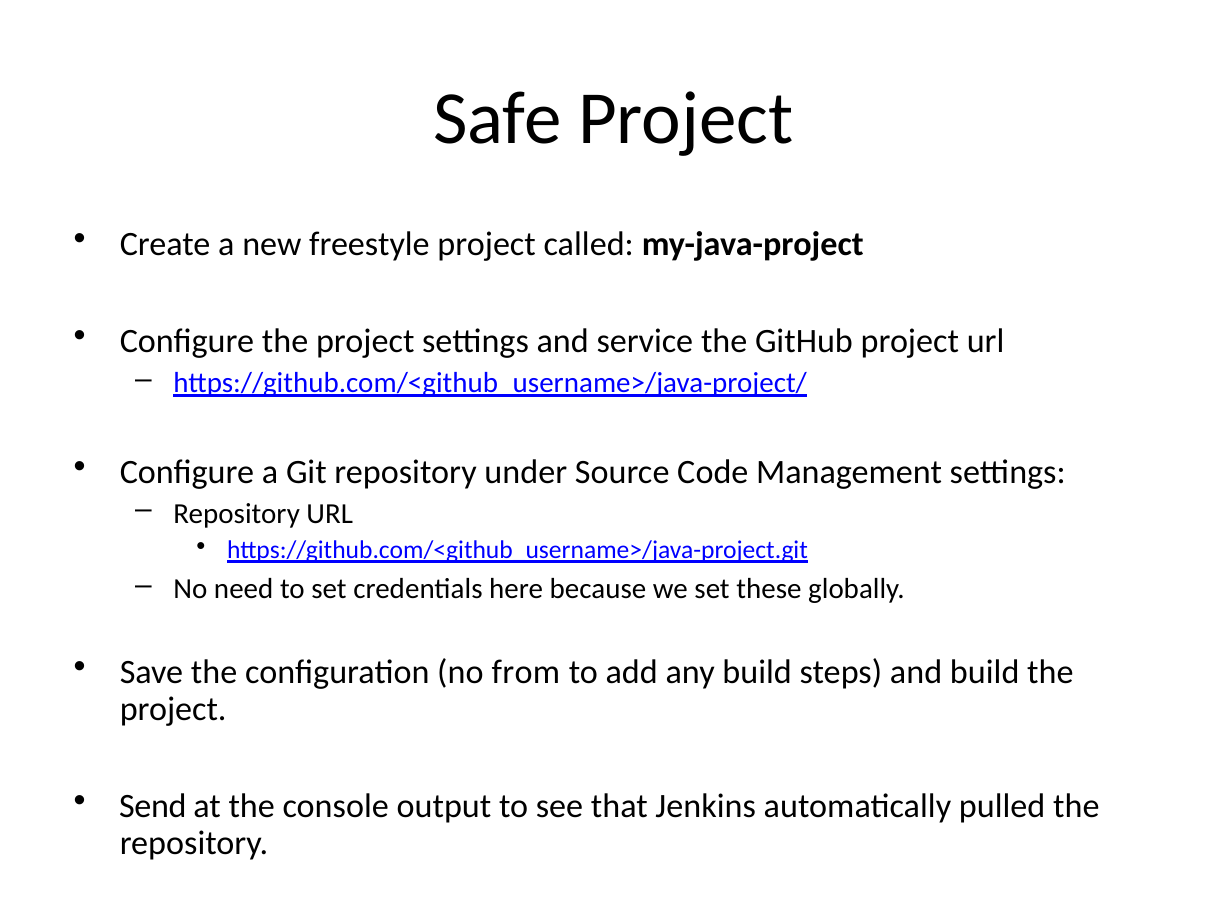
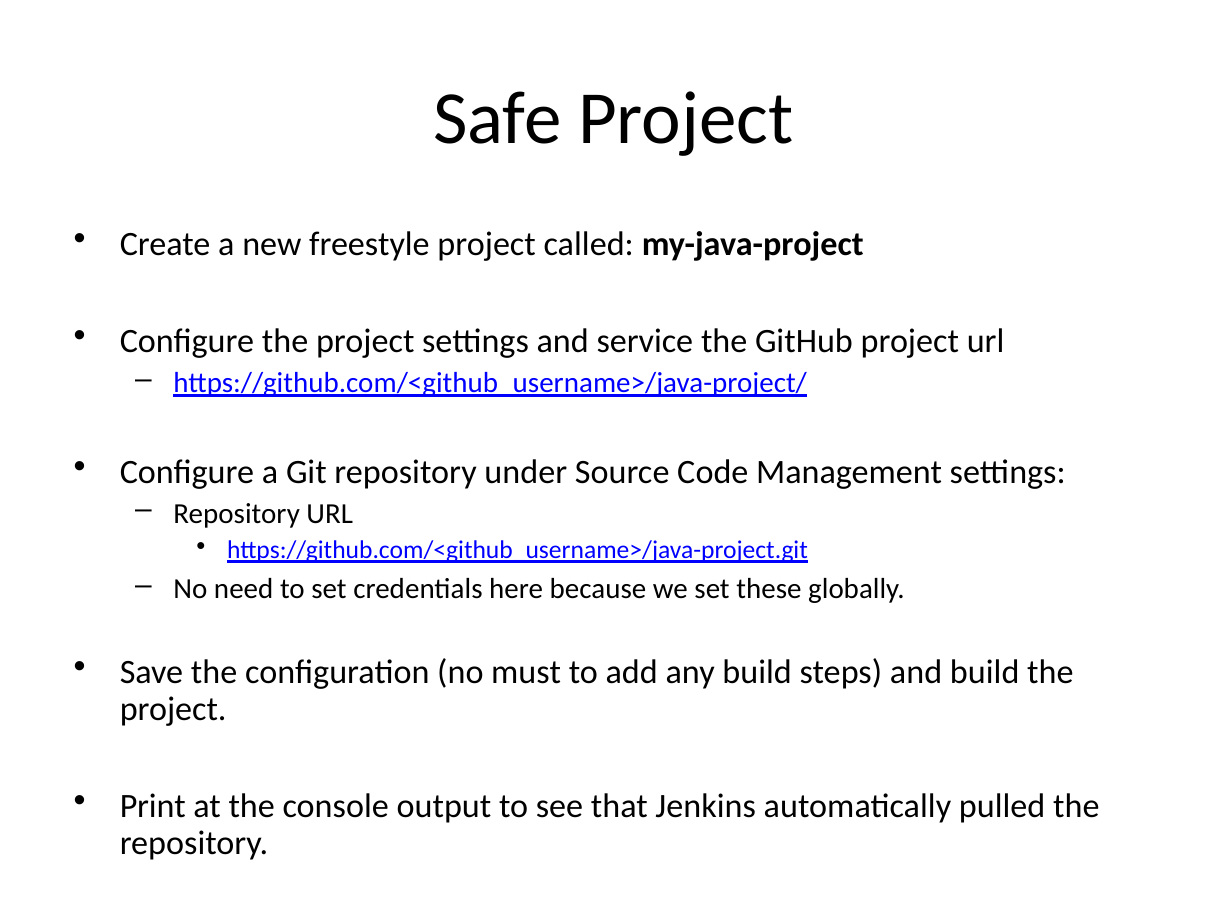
from: from -> must
Send: Send -> Print
